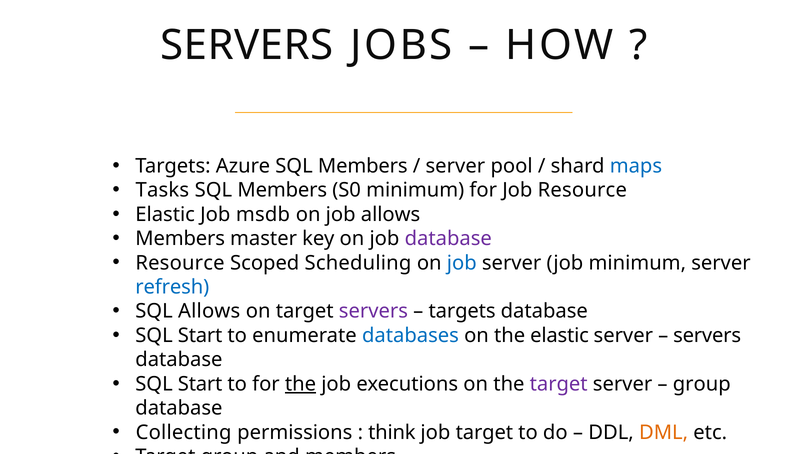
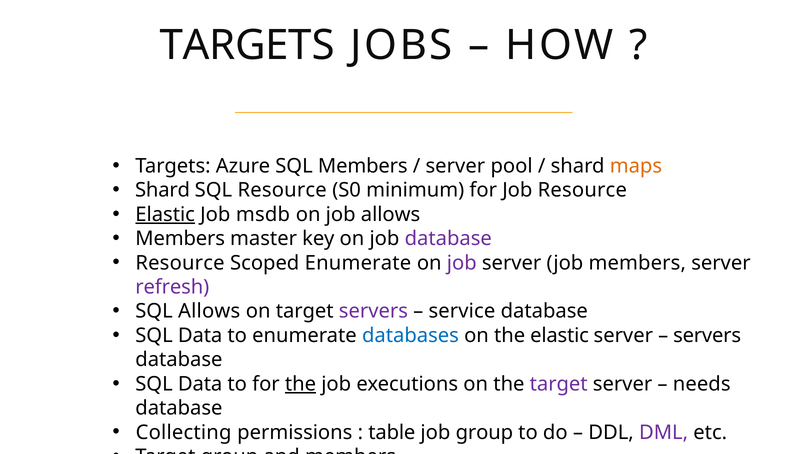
SERVERS at (247, 46): SERVERS -> TARGETS
maps colour: blue -> orange
Tasks at (162, 190): Tasks -> Shard
Members at (282, 190): Members -> Resource
Elastic at (165, 215) underline: none -> present
Scoped Scheduling: Scheduling -> Enumerate
job at (462, 263) colour: blue -> purple
job minimum: minimum -> members
refresh colour: blue -> purple
targets at (462, 312): targets -> service
Start at (200, 336): Start -> Data
Start at (200, 384): Start -> Data
group at (702, 384): group -> needs
think: think -> table
job target: target -> group
DML colour: orange -> purple
